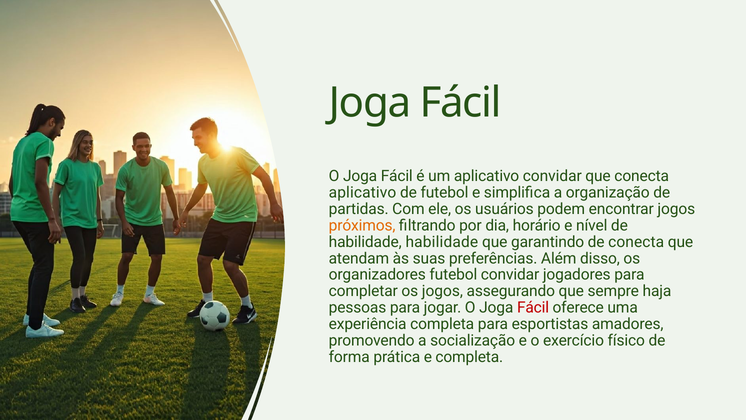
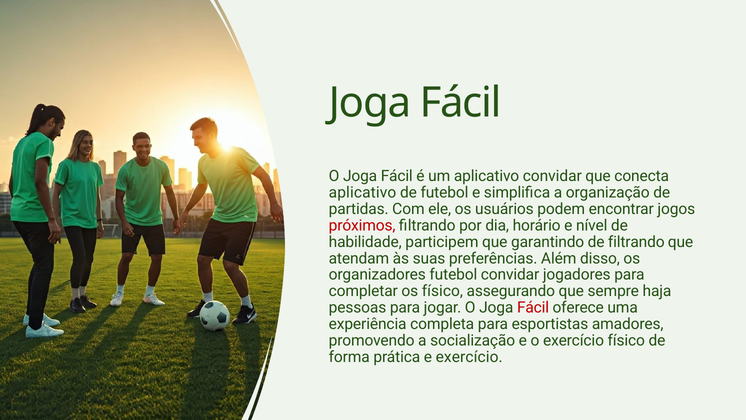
próximos colour: orange -> red
habilidade habilidade: habilidade -> participem
de conecta: conecta -> filtrando
os jogos: jogos -> físico
e completa: completa -> exercício
